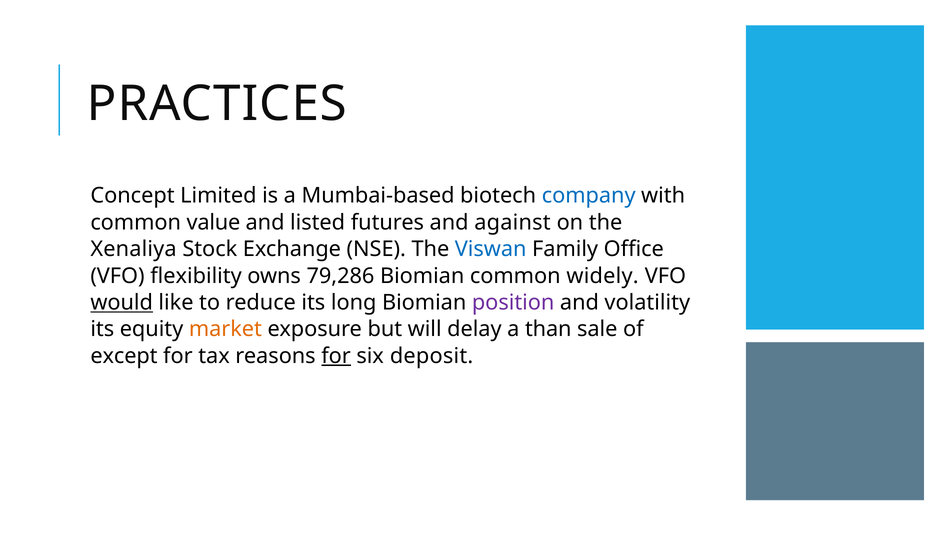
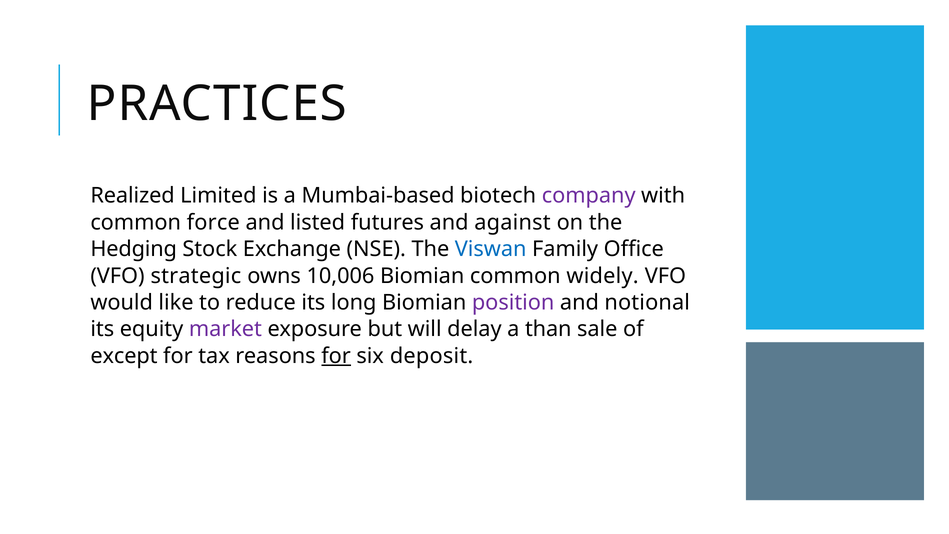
Concept: Concept -> Realized
company colour: blue -> purple
value: value -> force
Xenaliya: Xenaliya -> Hedging
flexibility: flexibility -> strategic
79,286: 79,286 -> 10,006
would underline: present -> none
volatility: volatility -> notional
market colour: orange -> purple
